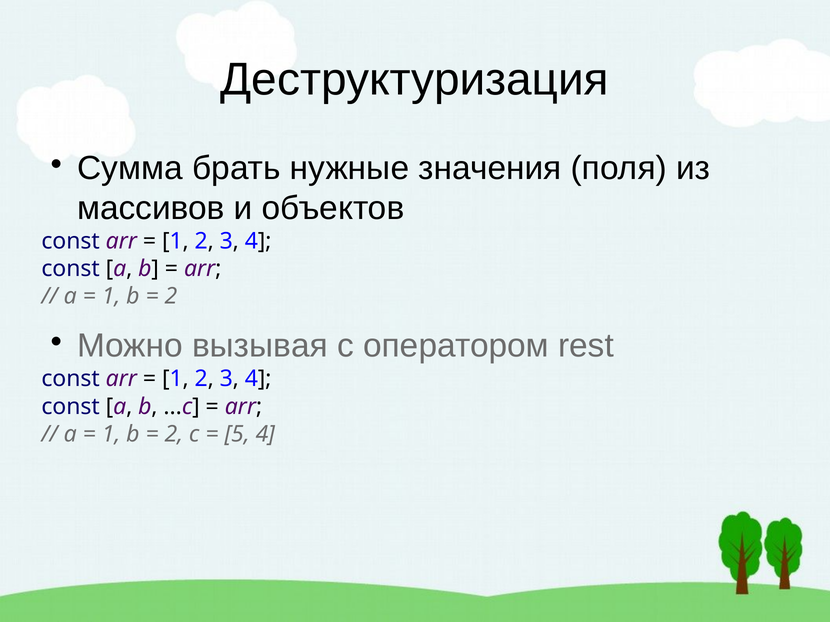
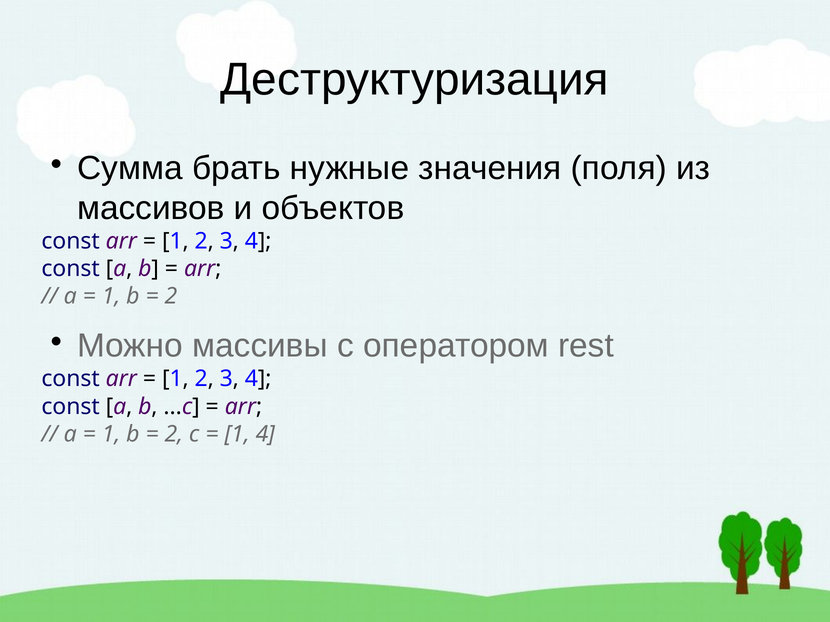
вызывая: вызывая -> массивы
5 at (237, 434): 5 -> 1
